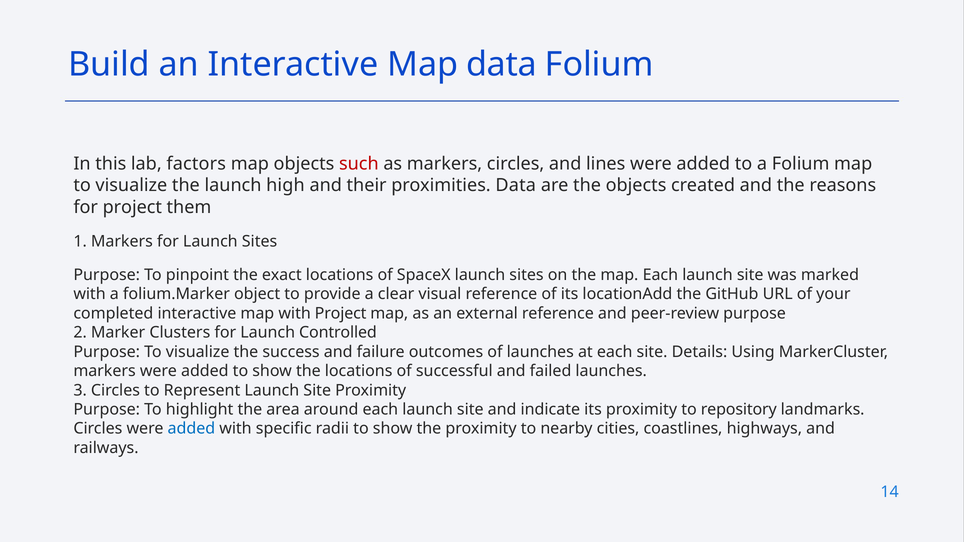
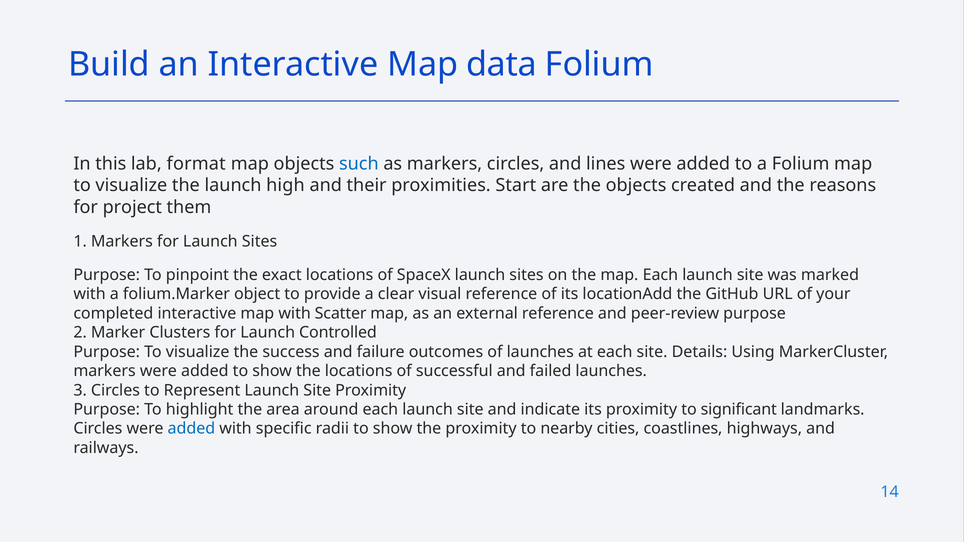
factors: factors -> format
such colour: red -> blue
proximities Data: Data -> Start
with Project: Project -> Scatter
repository: repository -> significant
